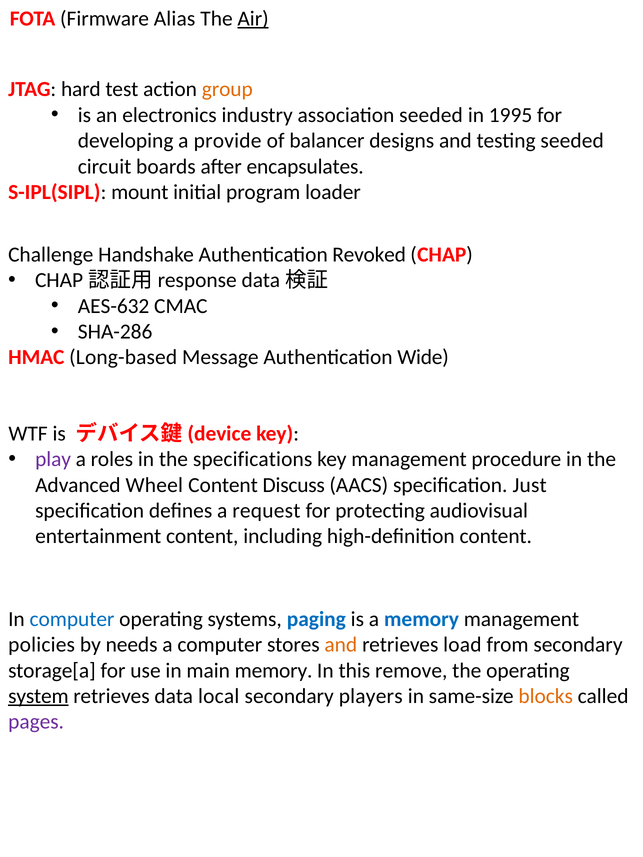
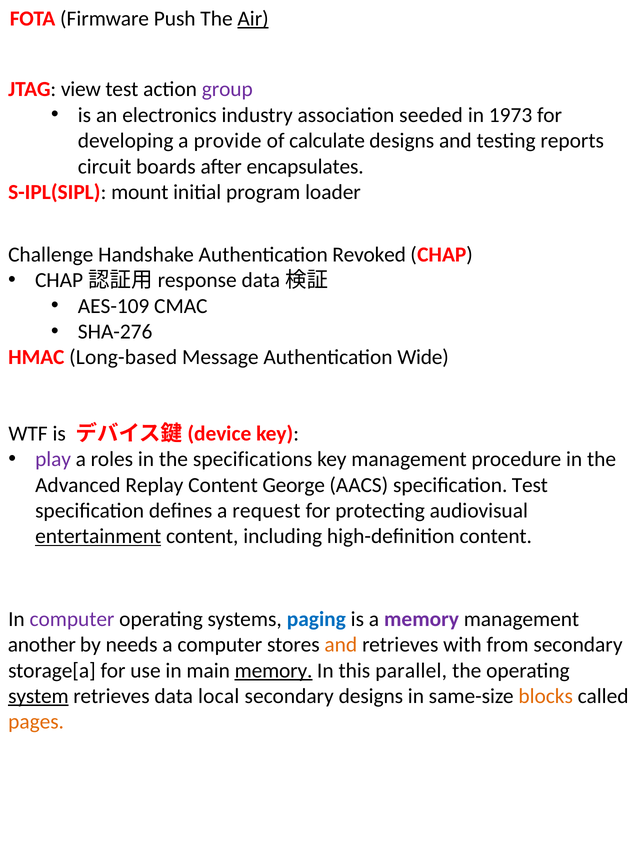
Alias: Alias -> Push
hard: hard -> view
group colour: orange -> purple
1995: 1995 -> 1973
balancer: balancer -> calculate
testing seeded: seeded -> reports
AES-632: AES-632 -> AES-109
SHA-286: SHA-286 -> SHA-276
Wheel: Wheel -> Replay
Discuss: Discuss -> George
specification Just: Just -> Test
entertainment underline: none -> present
computer at (72, 619) colour: blue -> purple
memory at (422, 619) colour: blue -> purple
policies: policies -> another
load: load -> with
memory at (274, 671) underline: none -> present
remove: remove -> parallel
secondary players: players -> designs
pages colour: purple -> orange
